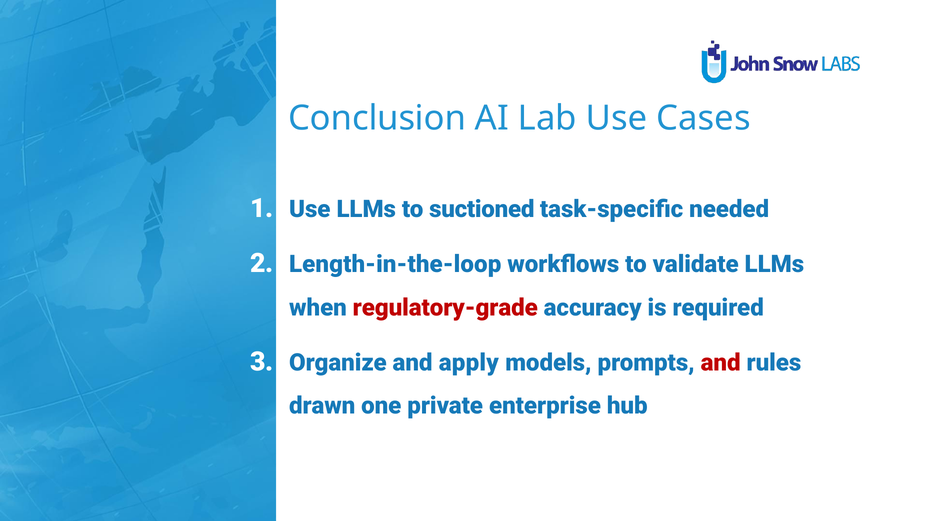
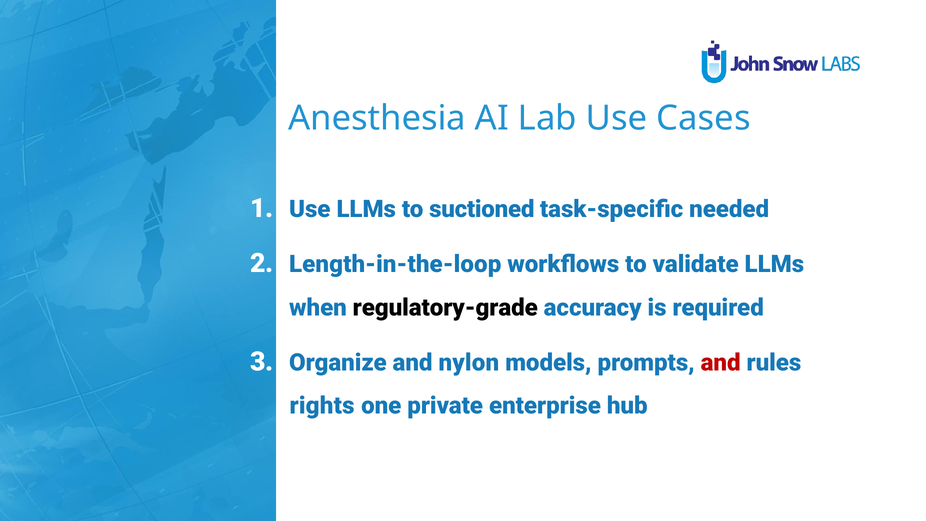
Conclusion: Conclusion -> Anesthesia
regulatory-grade colour: red -> black
apply: apply -> nylon
drawn: drawn -> rights
